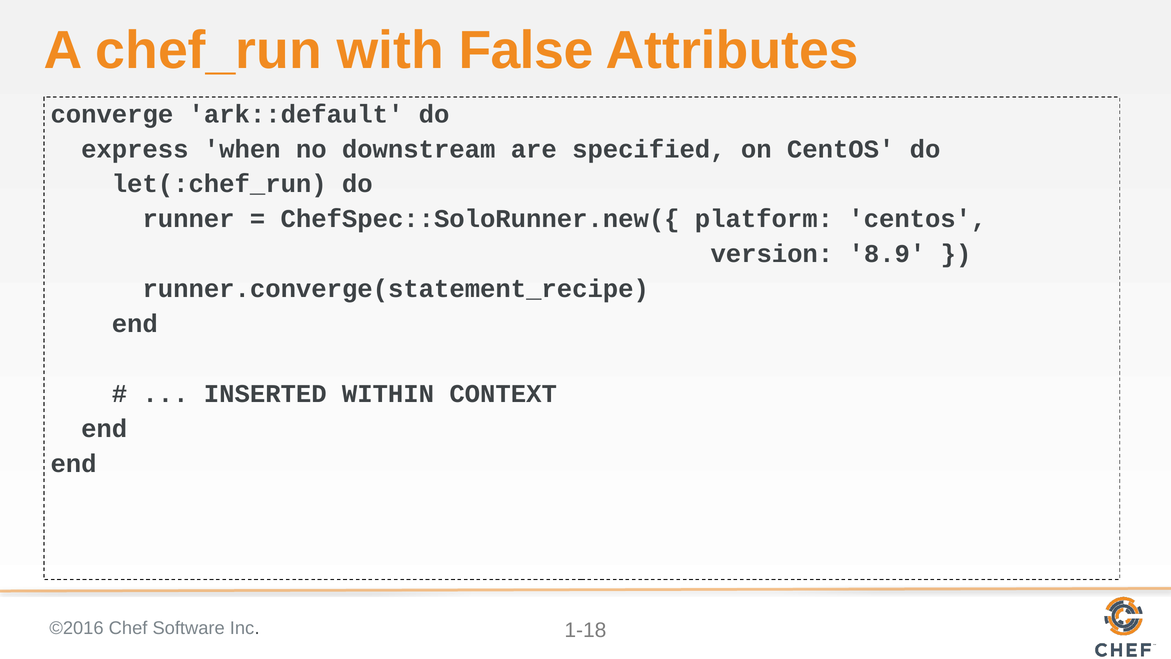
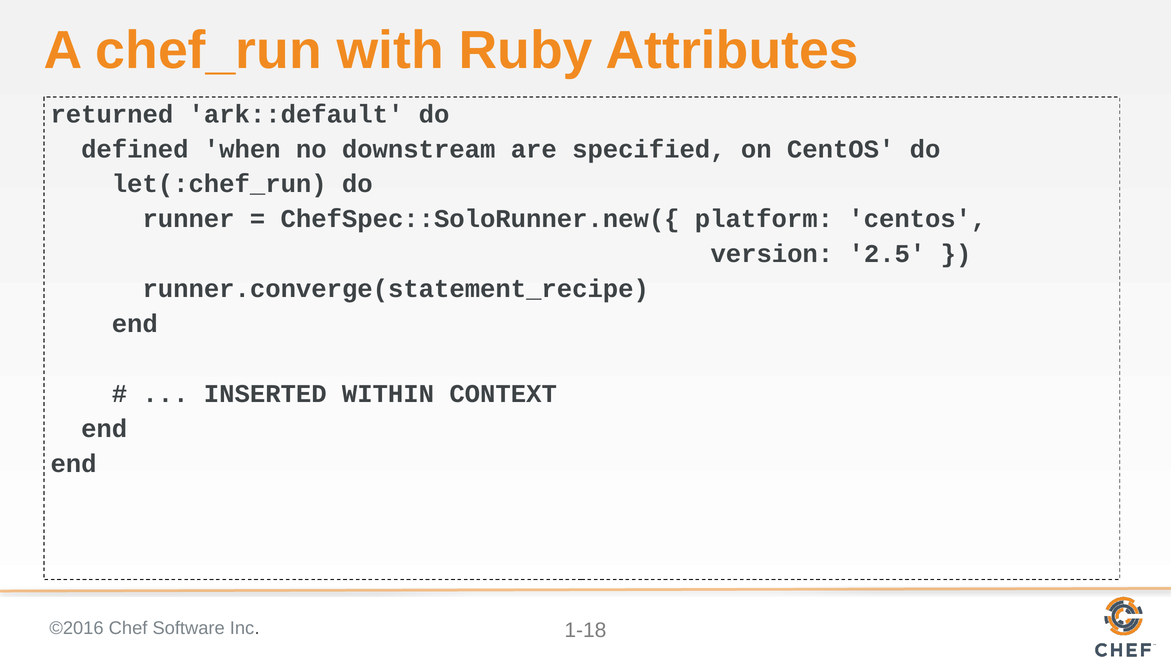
False: False -> Ruby
converge: converge -> returned
express: express -> defined
8.9: 8.9 -> 2.5
